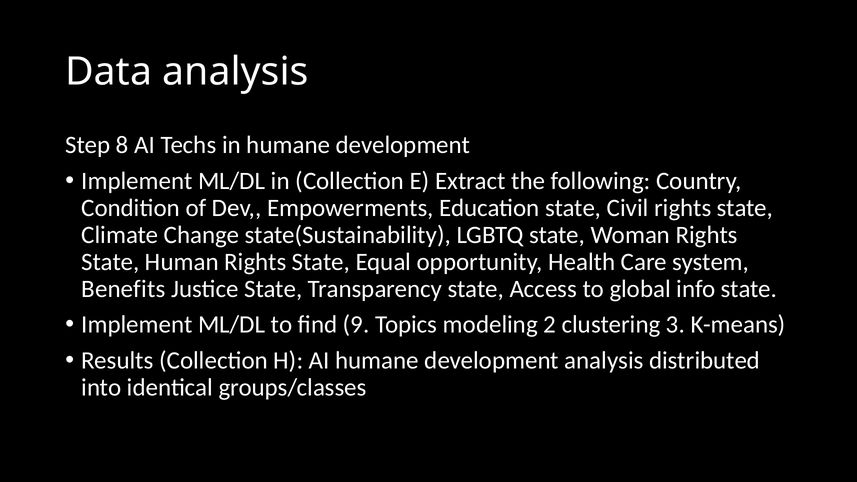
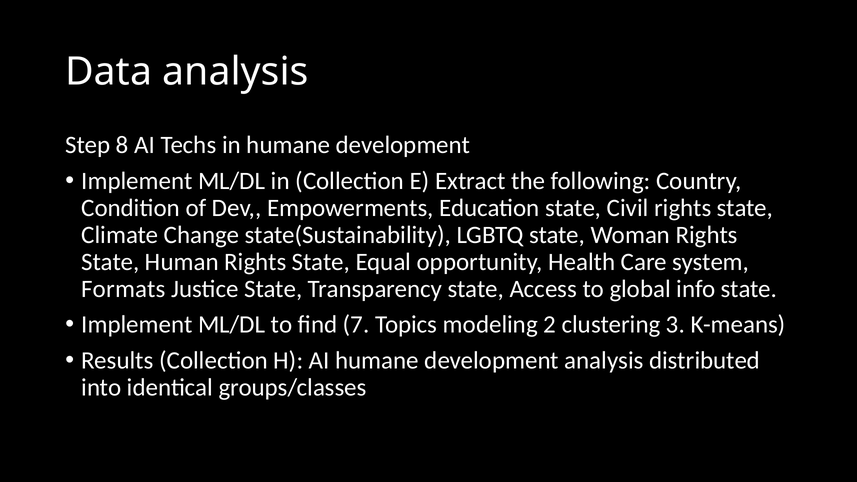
Benefits: Benefits -> Formats
9: 9 -> 7
